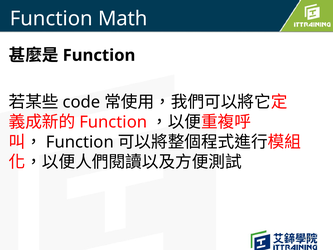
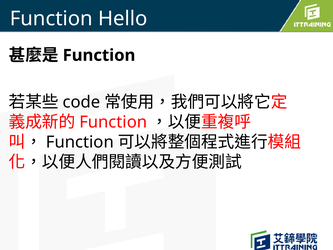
Math: Math -> Hello
